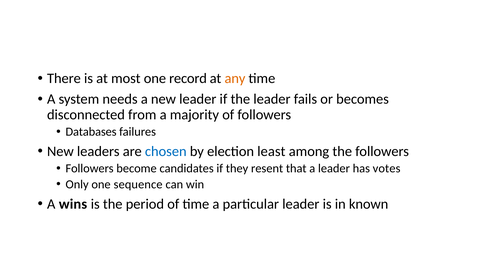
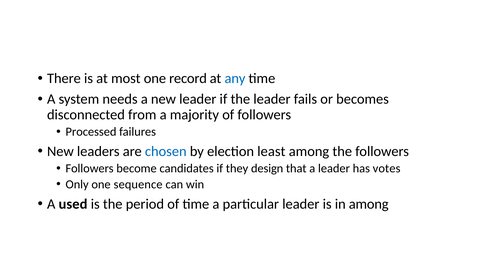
any colour: orange -> blue
Databases: Databases -> Processed
resent: resent -> design
wins: wins -> used
in known: known -> among
